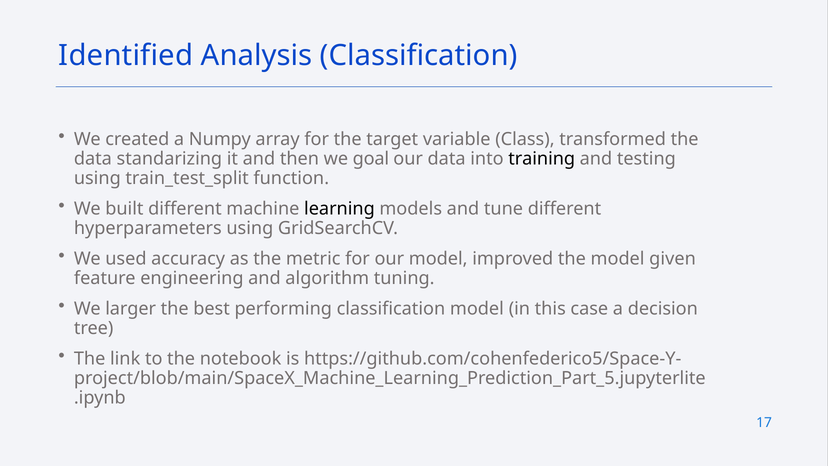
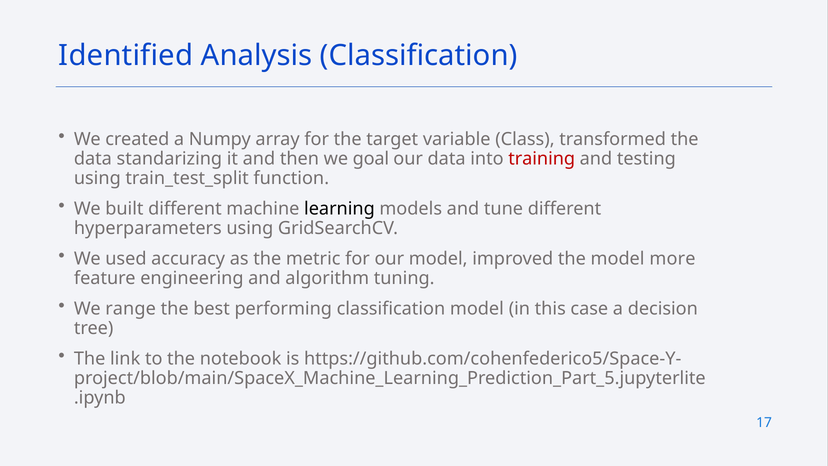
training colour: black -> red
given: given -> more
larger: larger -> range
